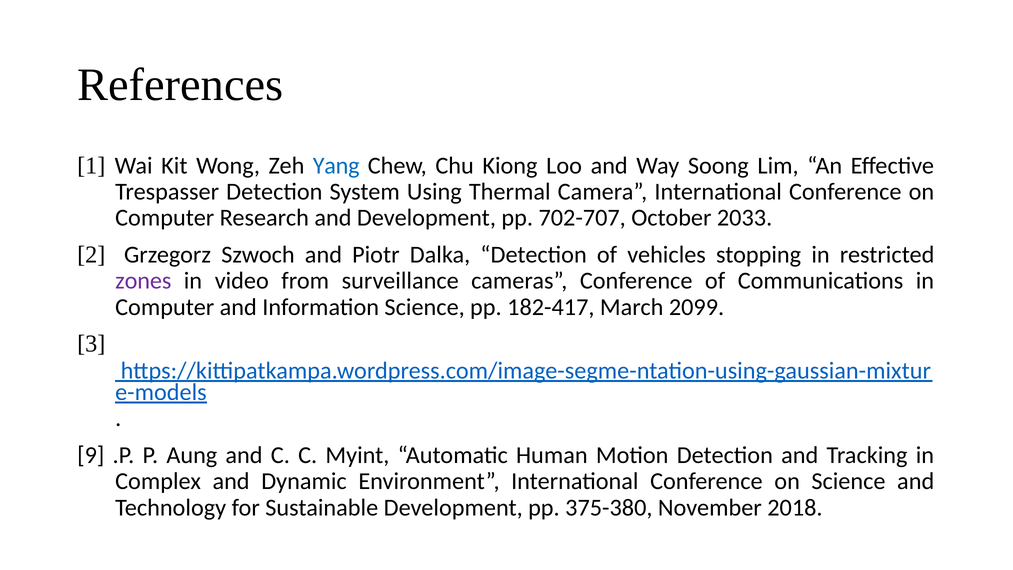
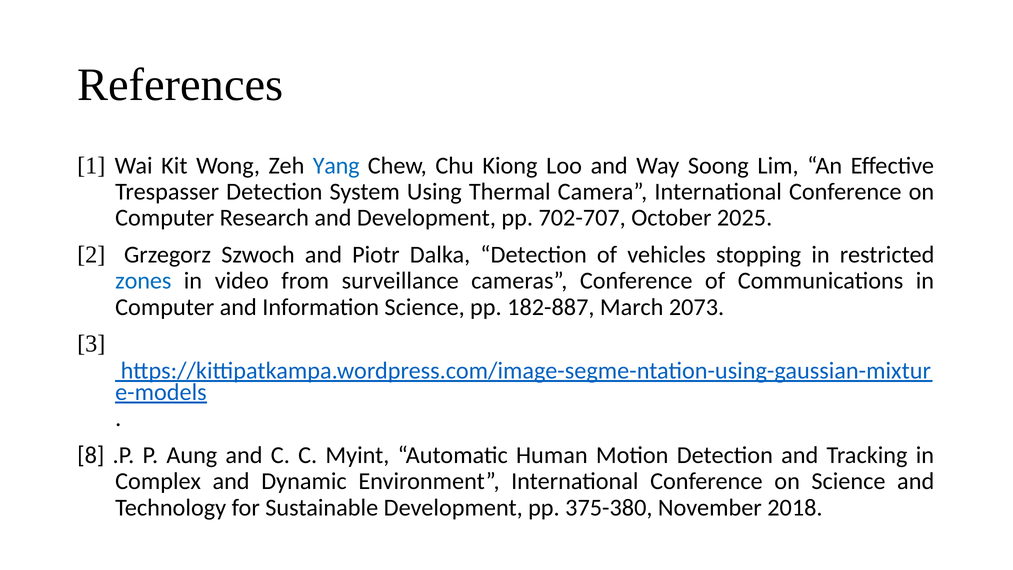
2033: 2033 -> 2025
zones colour: purple -> blue
182-417: 182-417 -> 182-887
2099: 2099 -> 2073
9: 9 -> 8
